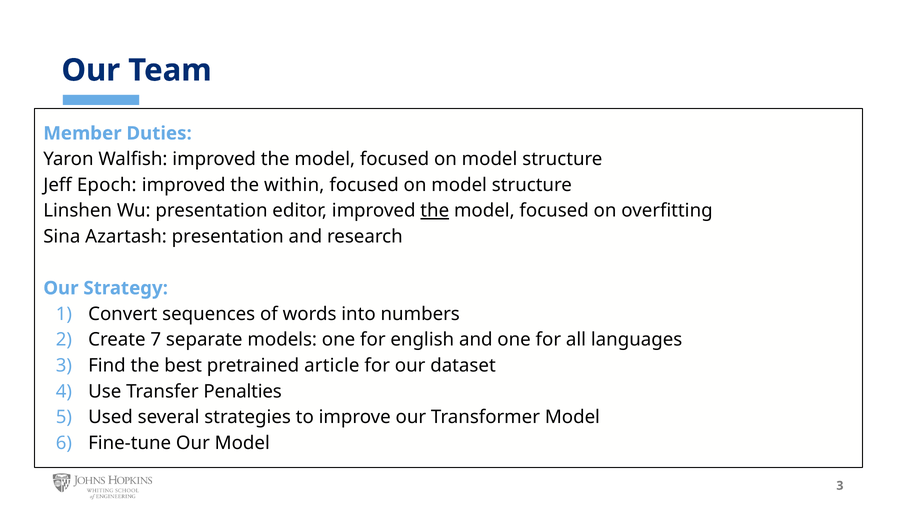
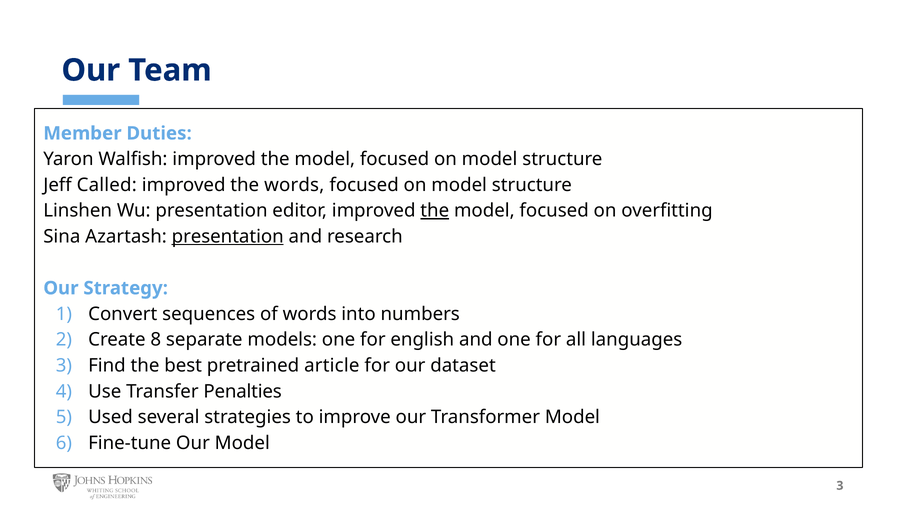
Epoch: Epoch -> Called
the within: within -> words
presentation at (228, 237) underline: none -> present
7: 7 -> 8
